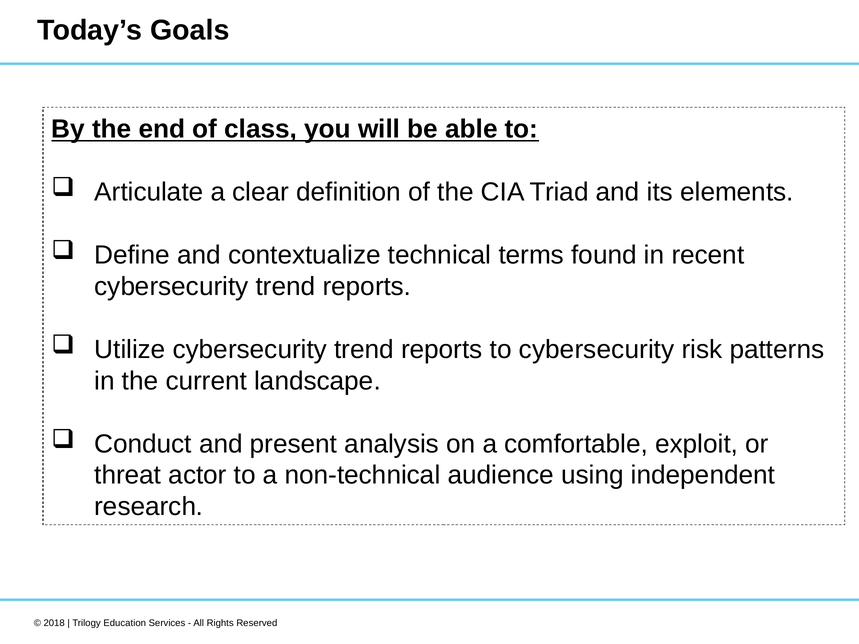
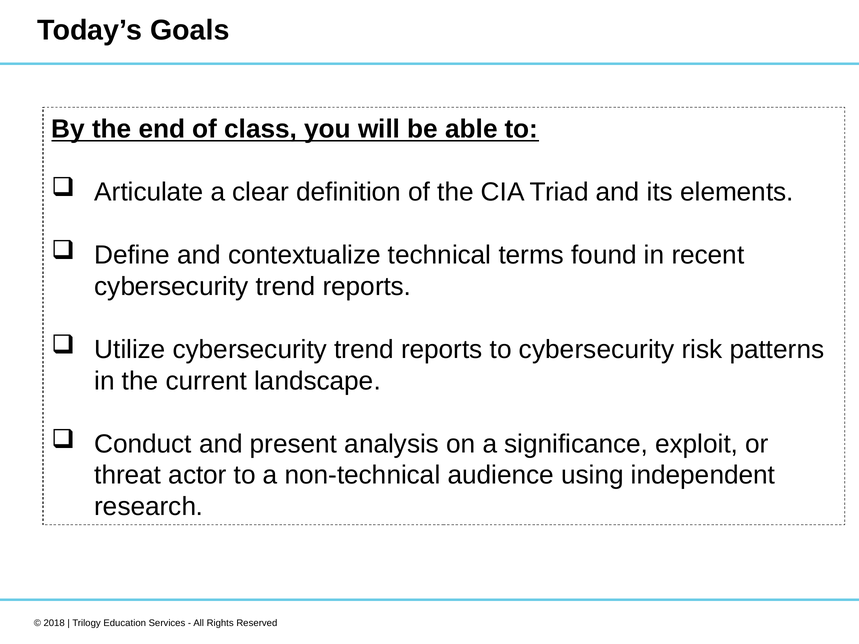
comfortable: comfortable -> significance
